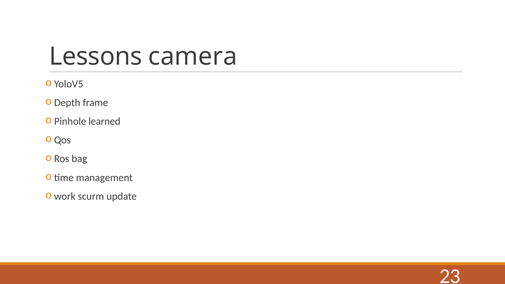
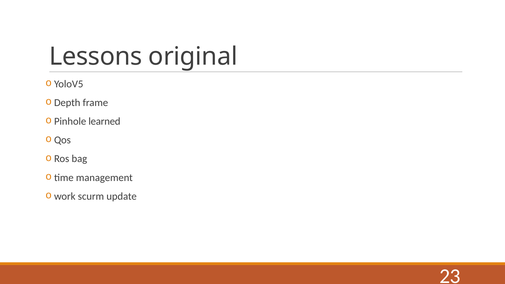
camera: camera -> original
